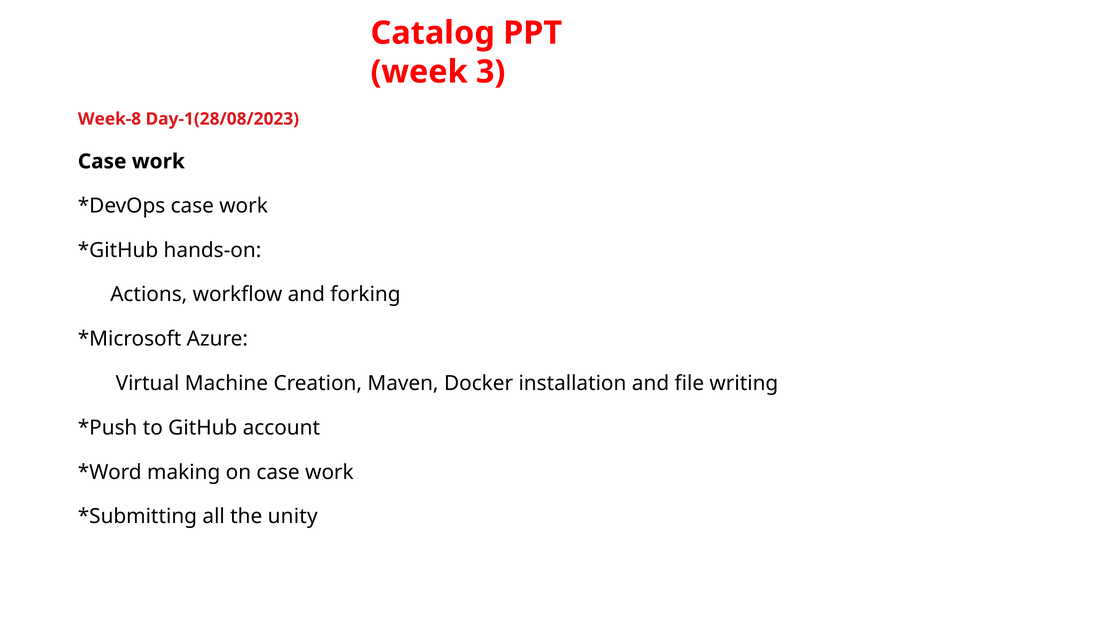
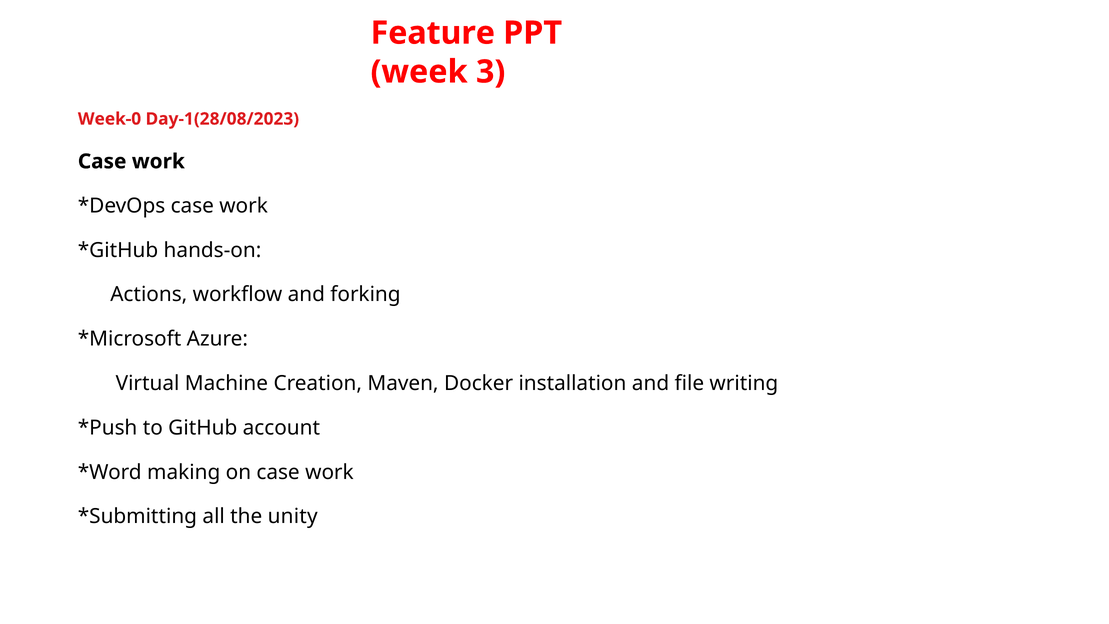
Catalog: Catalog -> Feature
Week-8: Week-8 -> Week-0
